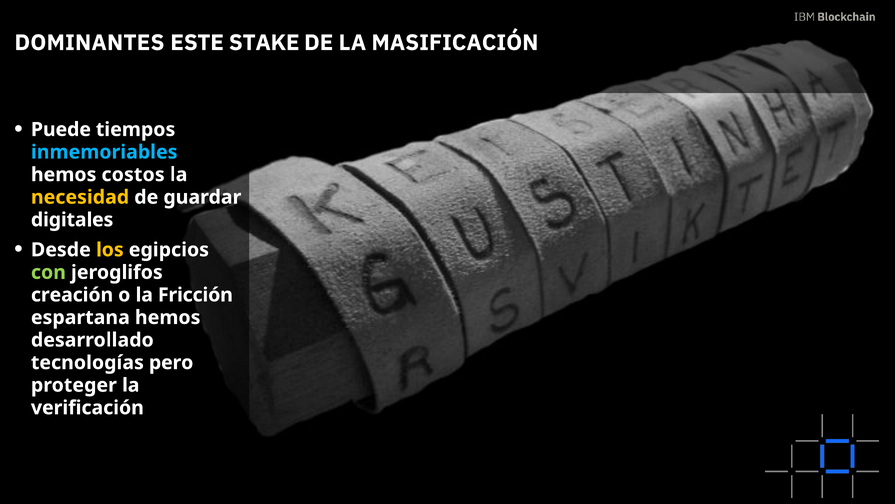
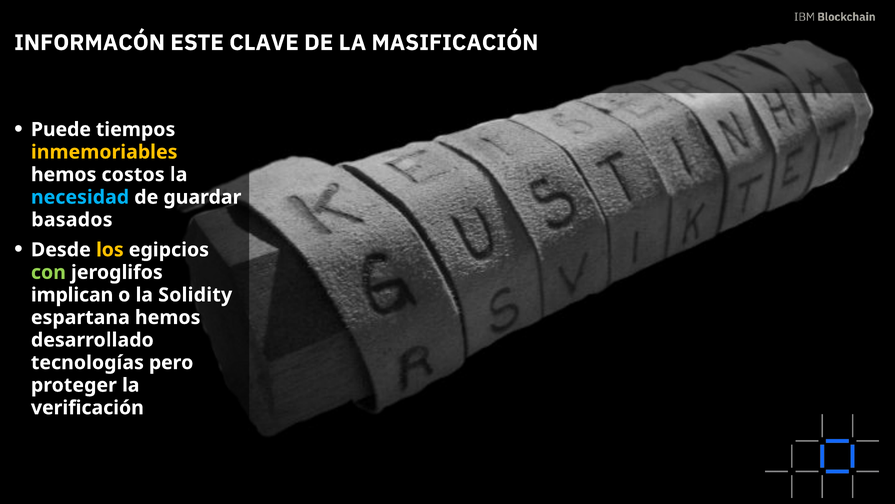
DOMINANTES: DOMINANTES -> INFORMACÓN
STAKE: STAKE -> CLAVE
inmemoriables colour: light blue -> yellow
necesidad colour: yellow -> light blue
digitales: digitales -> basados
creación: creación -> implican
Fricción: Fricción -> Solidity
